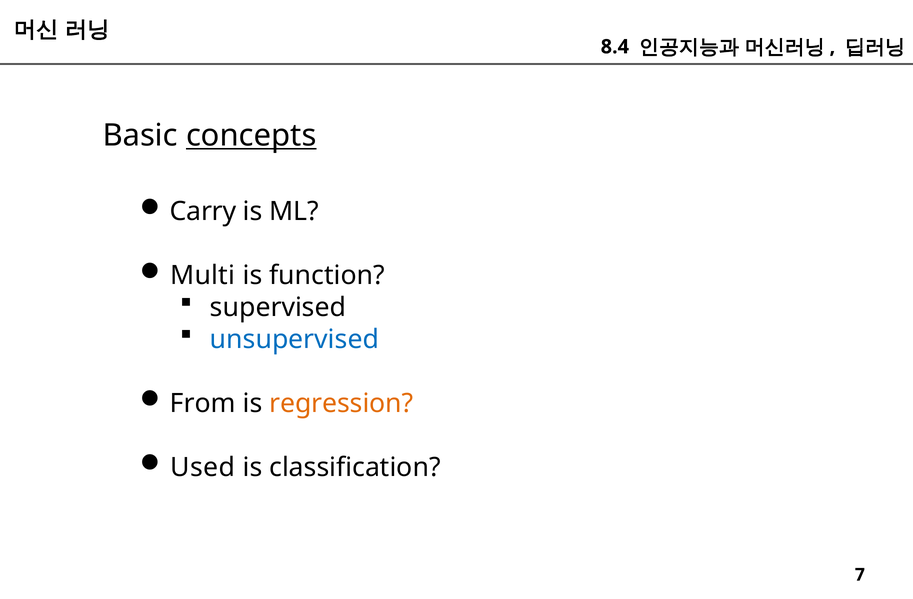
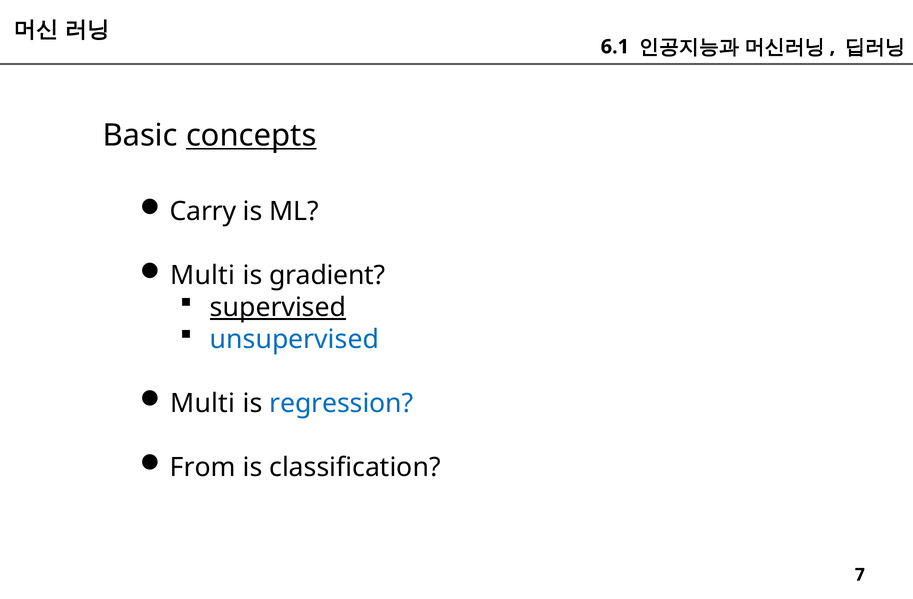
8.4: 8.4 -> 6.1
function: function -> gradient
supervised underline: none -> present
From at (203, 404): From -> Multi
regression colour: orange -> blue
Used: Used -> From
